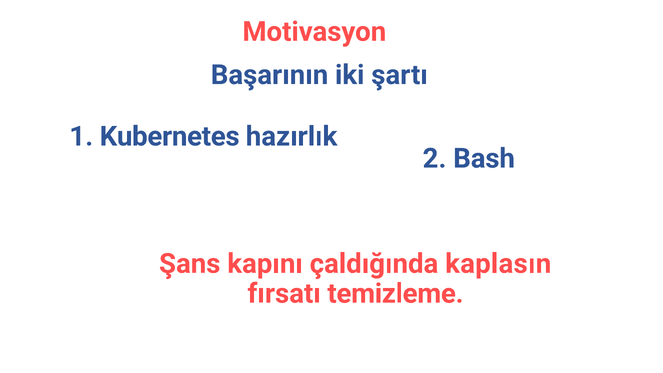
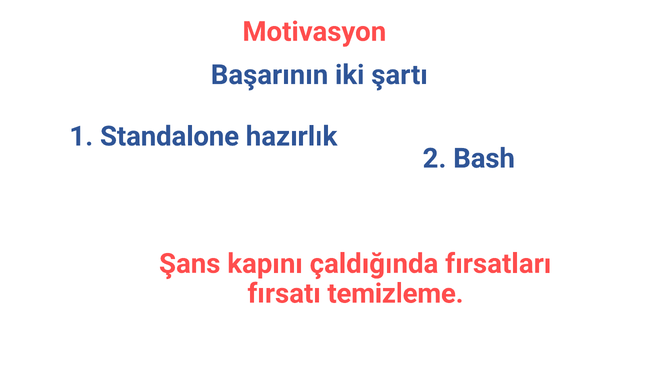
Kubernetes: Kubernetes -> Standalone
kaplasın: kaplasın -> fırsatları
